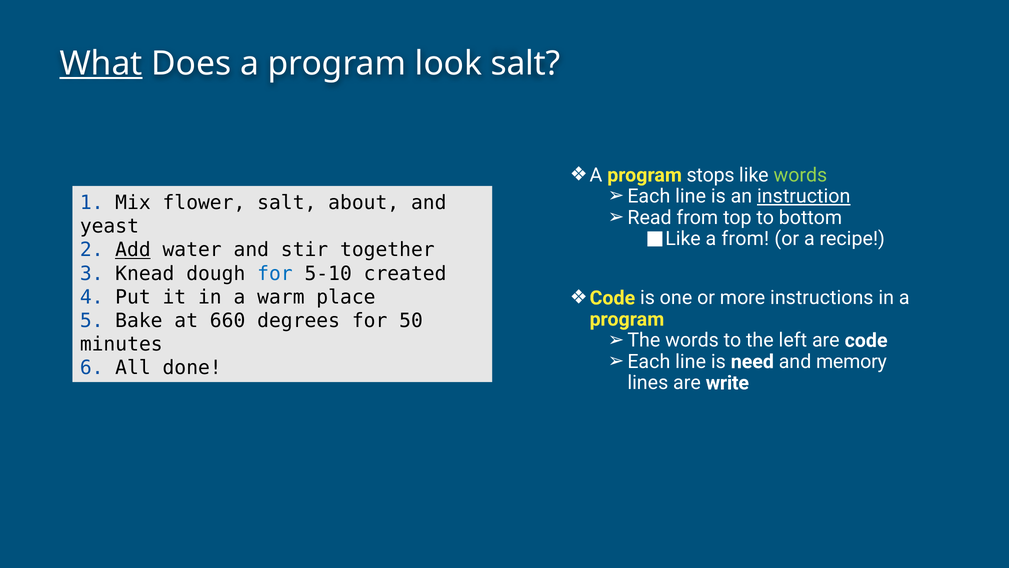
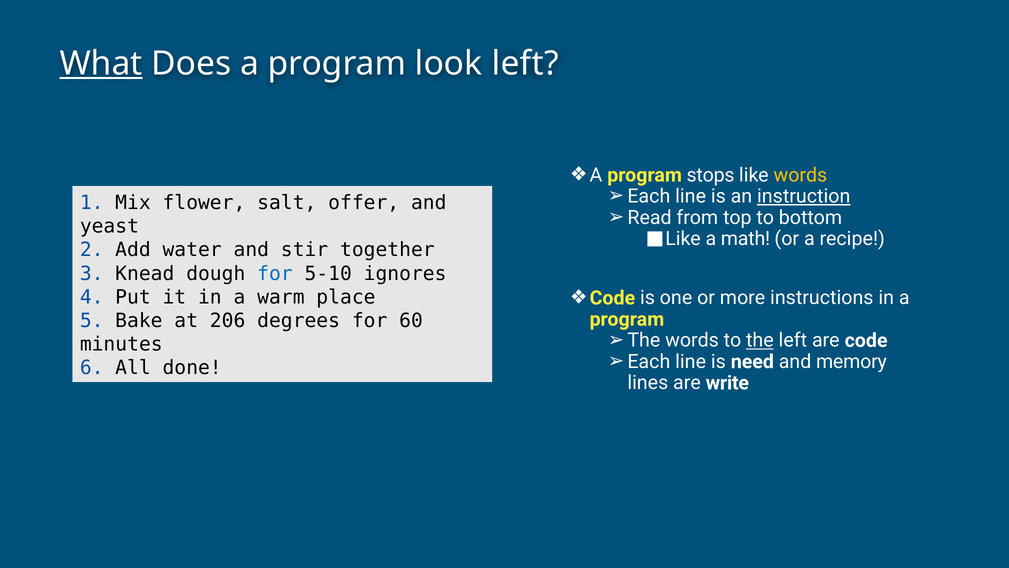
look salt: salt -> left
words at (800, 175) colour: light green -> yellow
about: about -> offer
a from: from -> math
Add underline: present -> none
created: created -> ignores
660: 660 -> 206
50: 50 -> 60
the underline: none -> present
